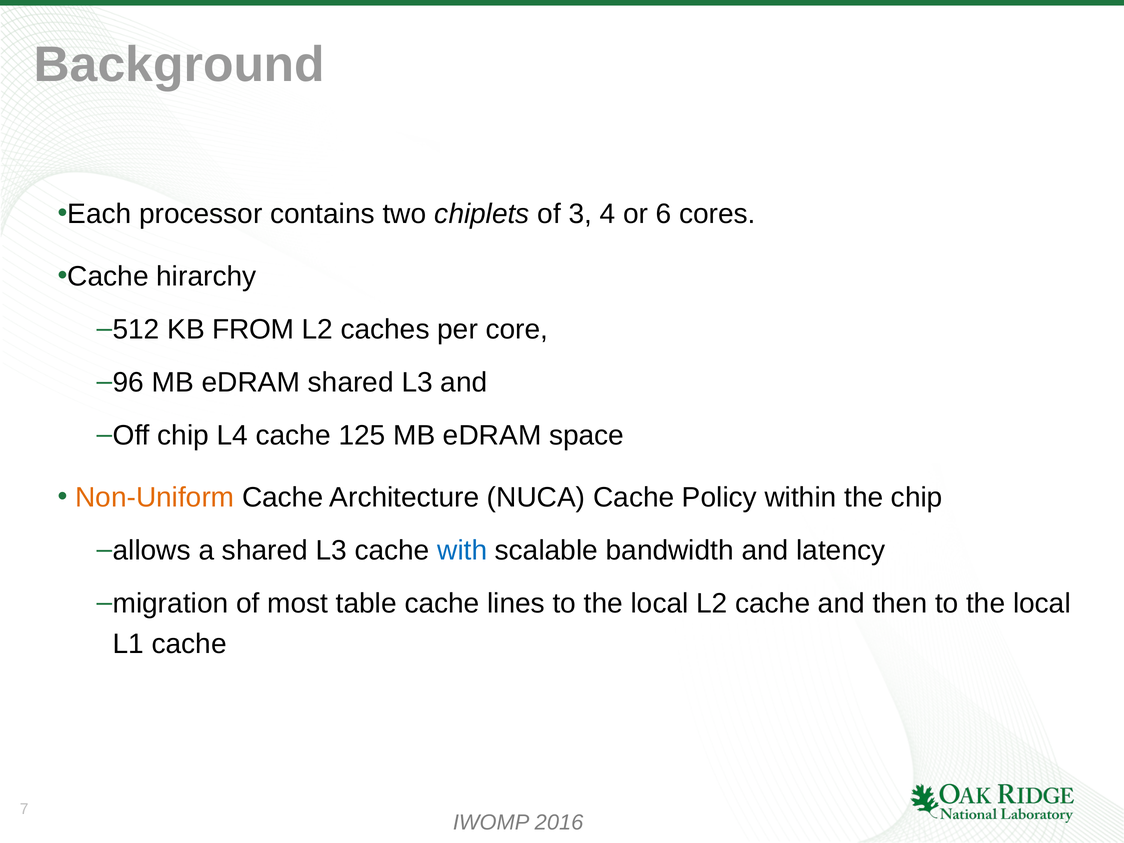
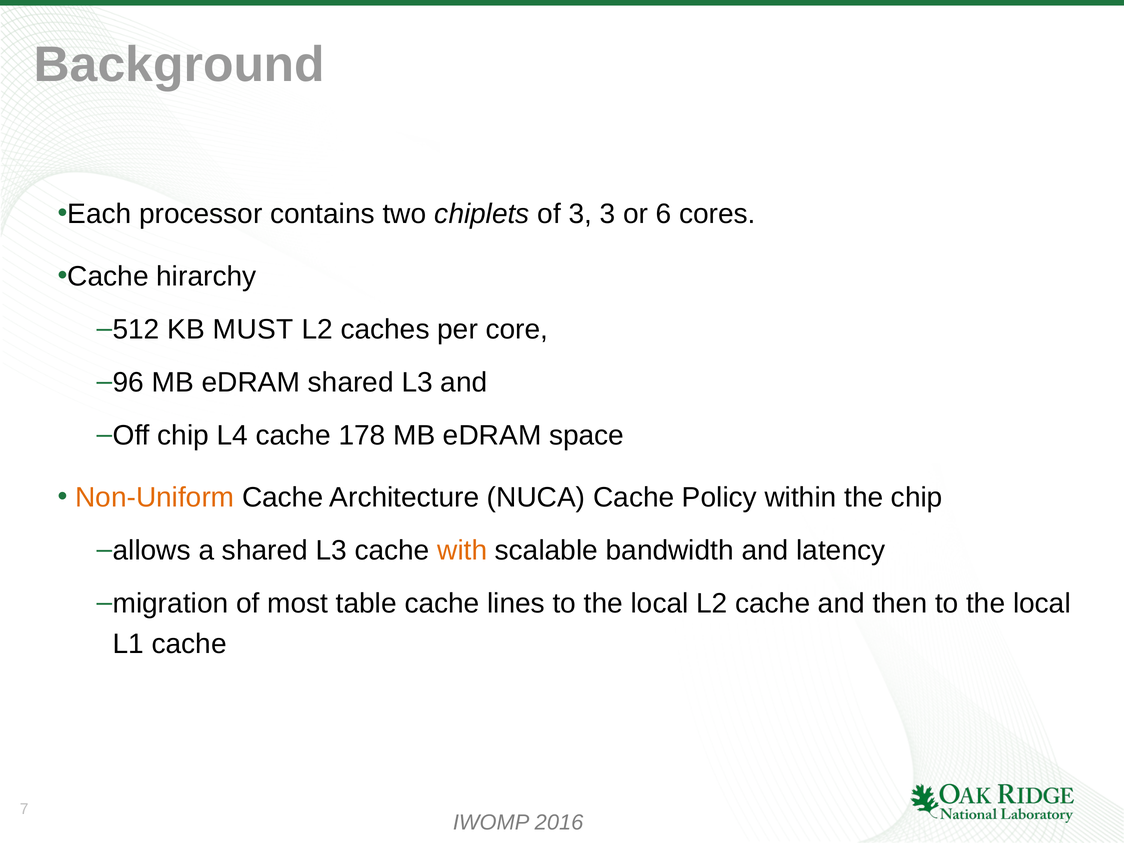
3 4: 4 -> 3
FROM: FROM -> MUST
125: 125 -> 178
with colour: blue -> orange
